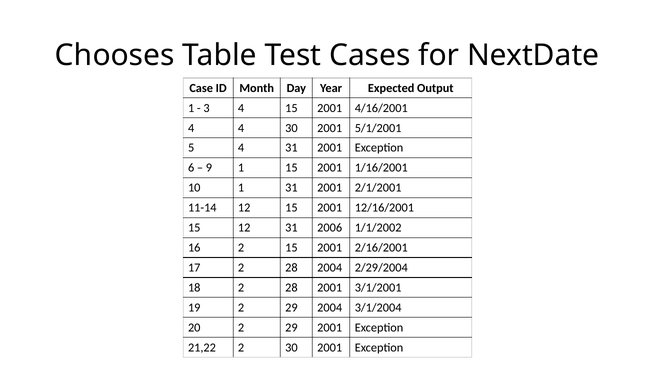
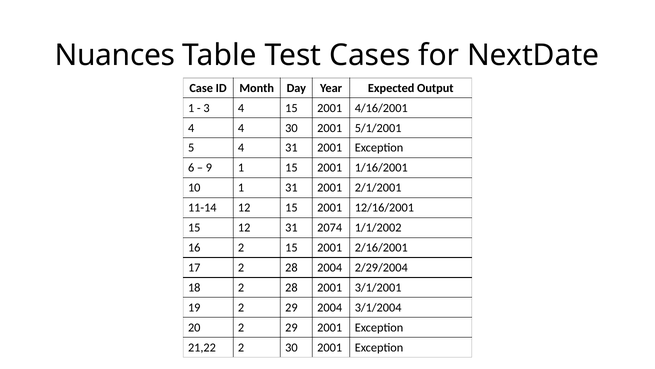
Chooses: Chooses -> Nuances
2006: 2006 -> 2074
